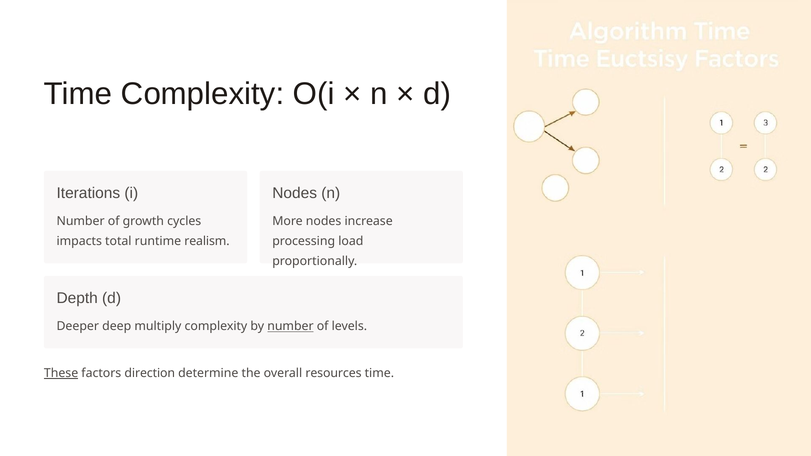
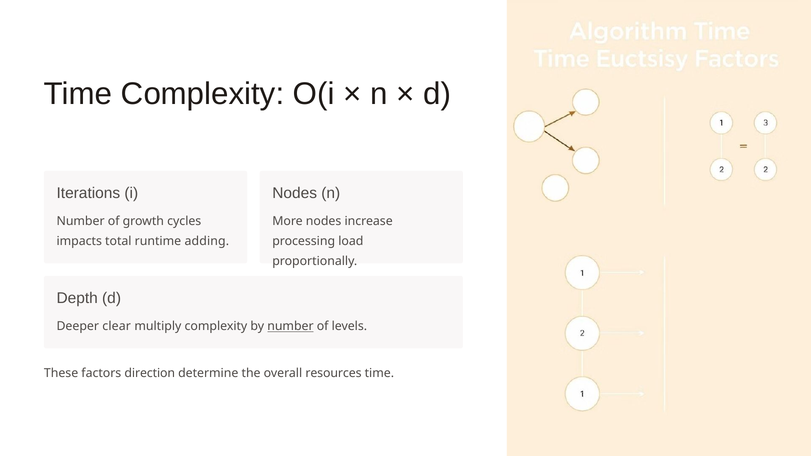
realism: realism -> adding
deep: deep -> clear
These underline: present -> none
